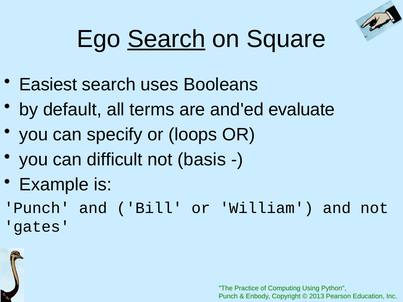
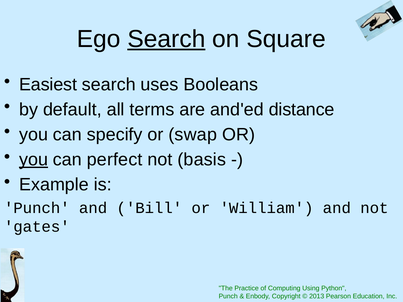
evaluate: evaluate -> distance
loops: loops -> swap
you at (34, 160) underline: none -> present
difficult: difficult -> perfect
